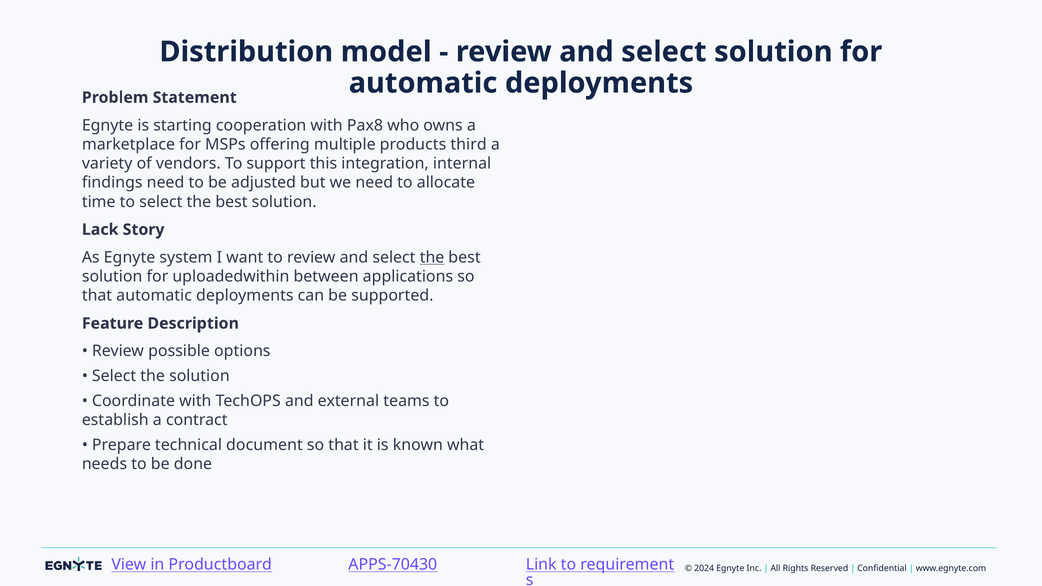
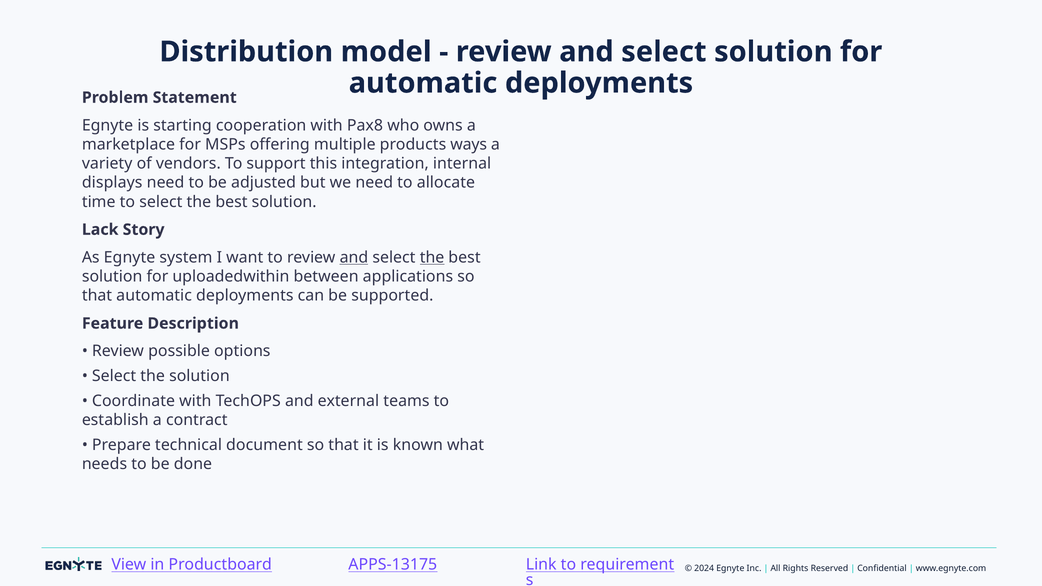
third: third -> ways
findings: findings -> displays
and at (354, 257) underline: none -> present
APPS-70430: APPS-70430 -> APPS-13175
